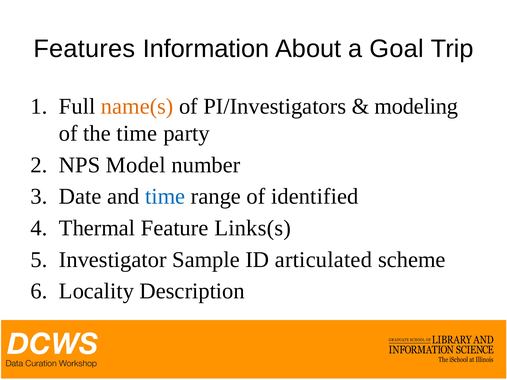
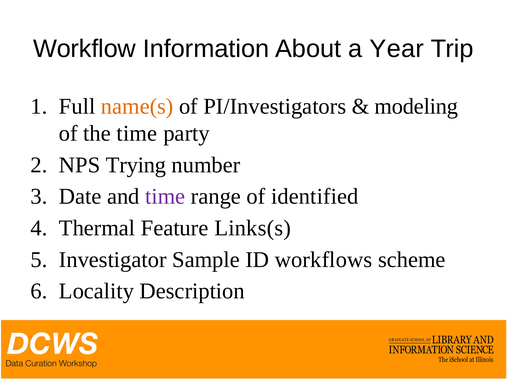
Features: Features -> Workflow
Goal: Goal -> Year
Model: Model -> Trying
time at (165, 197) colour: blue -> purple
articulated: articulated -> workflows
